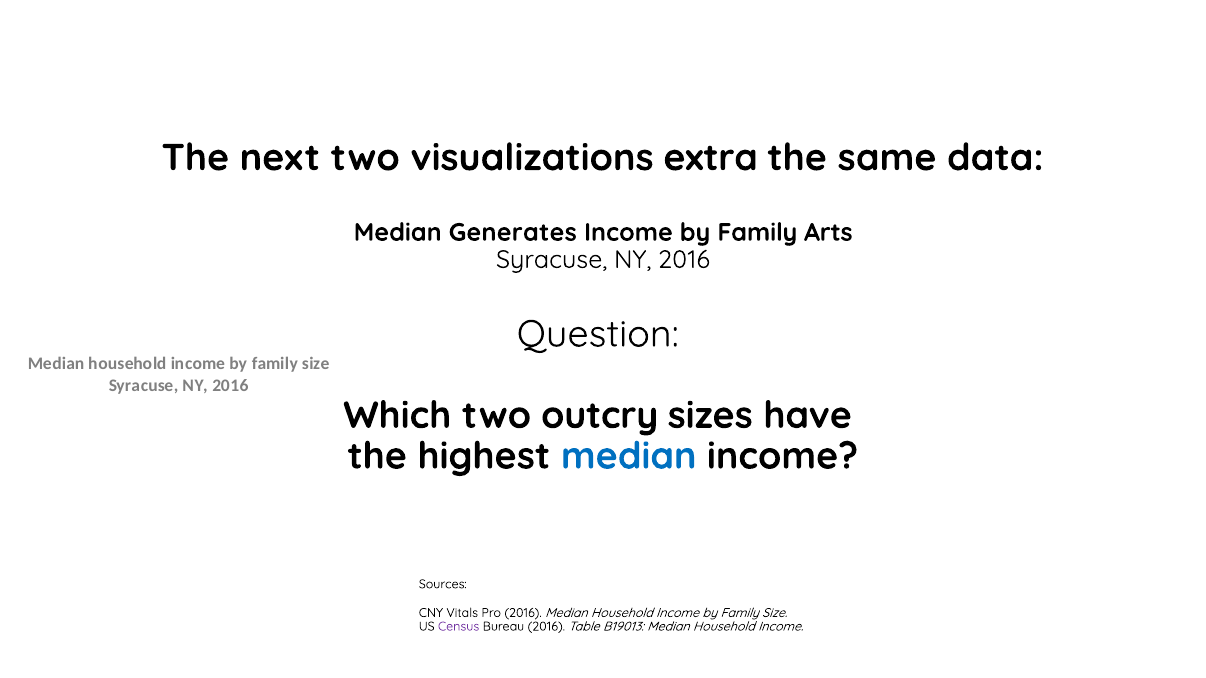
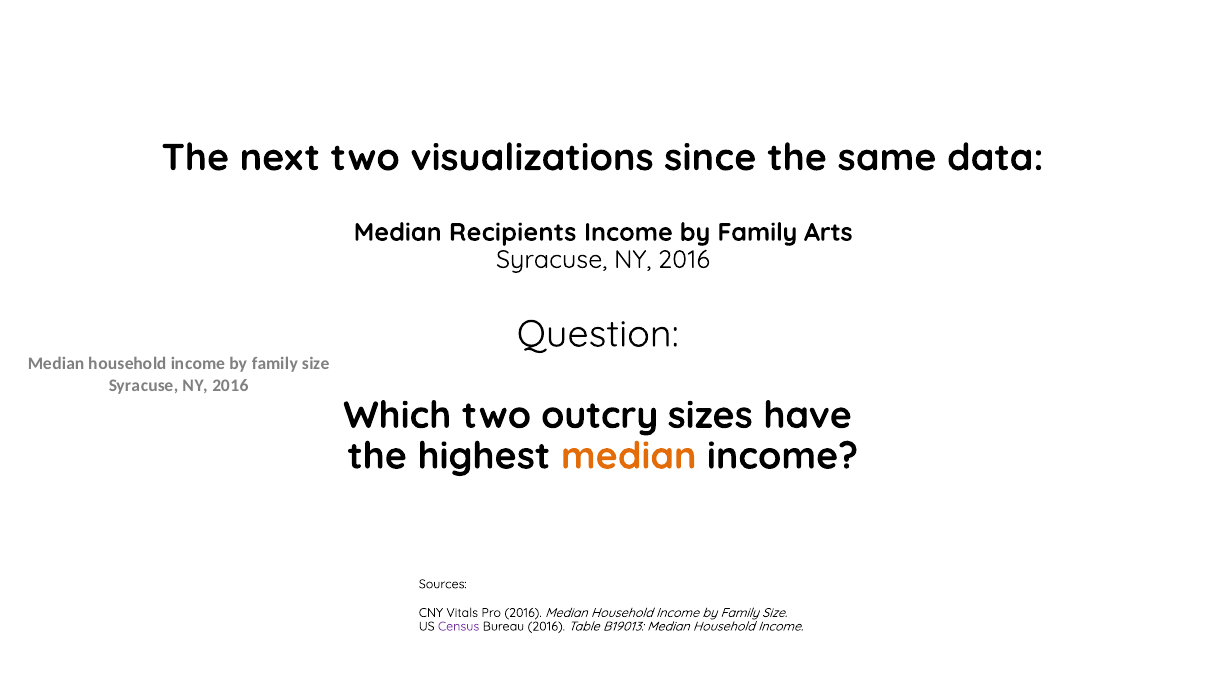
extra: extra -> since
Generates: Generates -> Recipients
median at (629, 456) colour: blue -> orange
